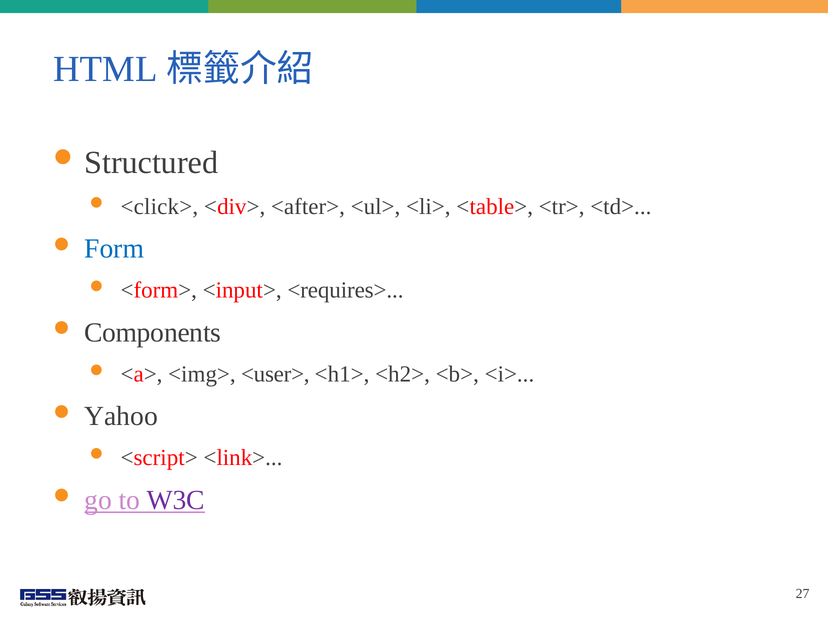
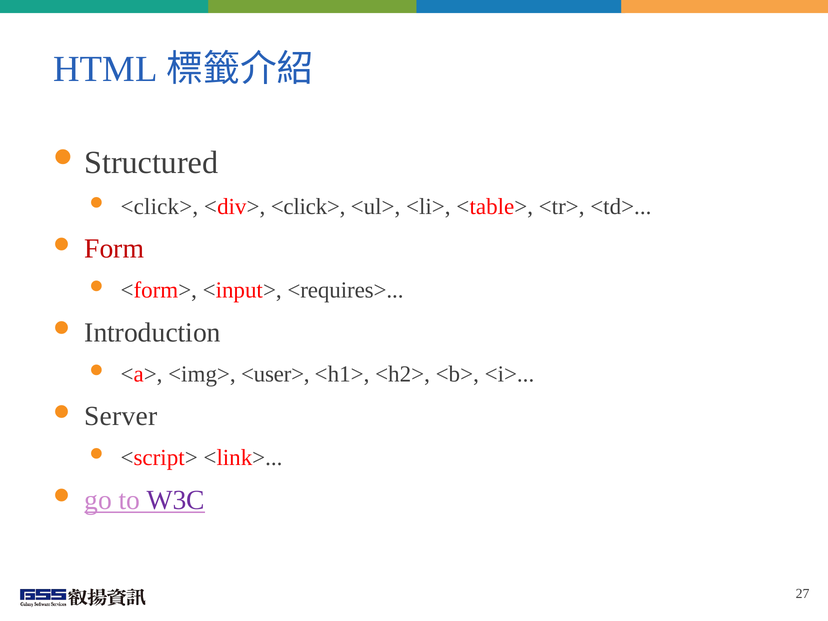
<div> <after>: <after> -> <click>
Form colour: blue -> red
Components: Components -> Introduction
Yahoo: Yahoo -> Server
